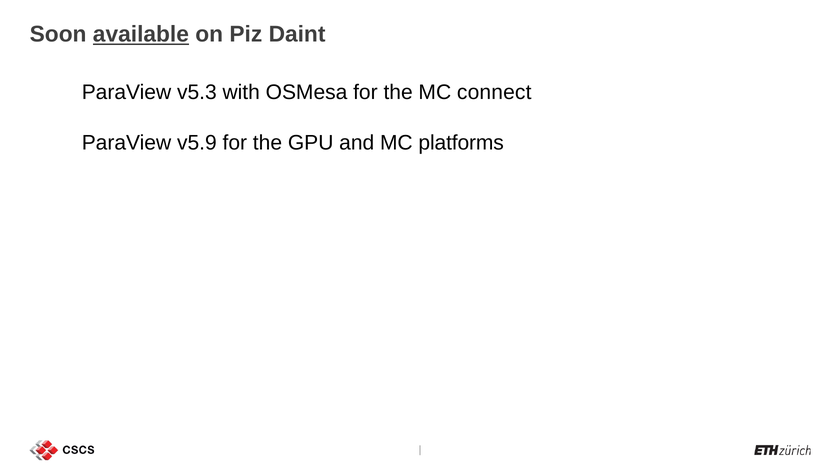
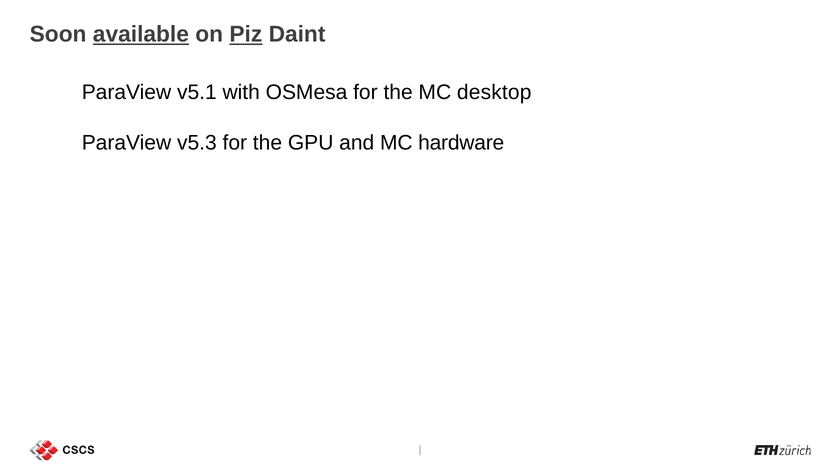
Piz underline: none -> present
v5.3: v5.3 -> v5.1
connect: connect -> desktop
v5.9: v5.9 -> v5.3
platforms: platforms -> hardware
